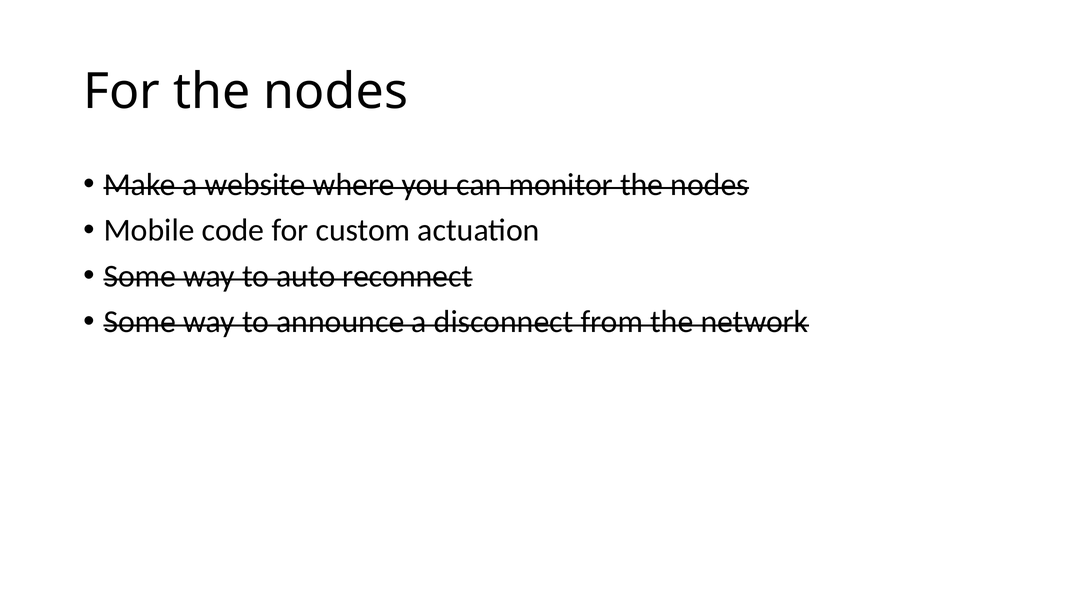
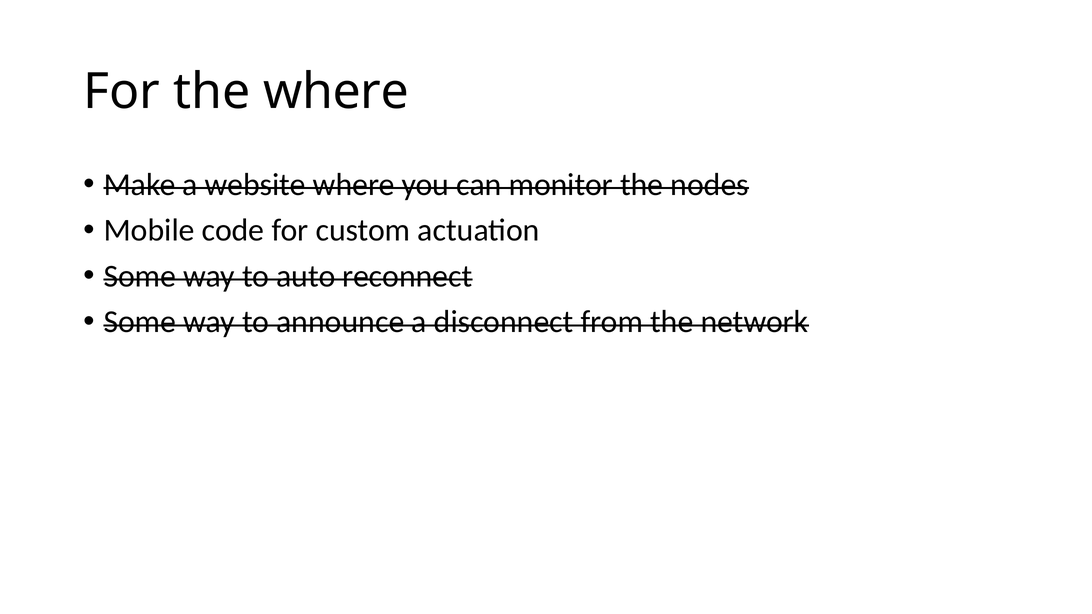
For the nodes: nodes -> where
